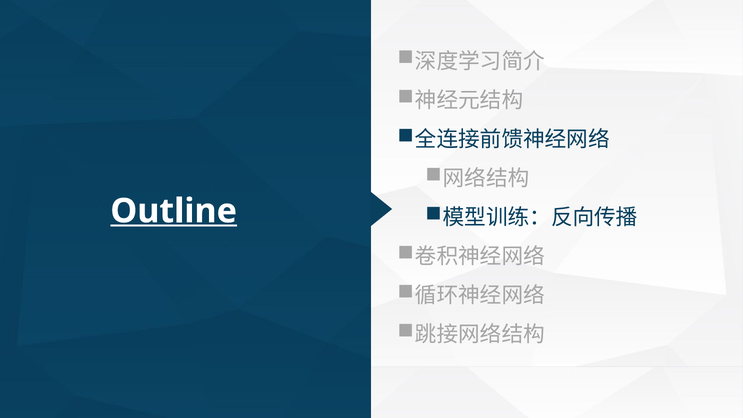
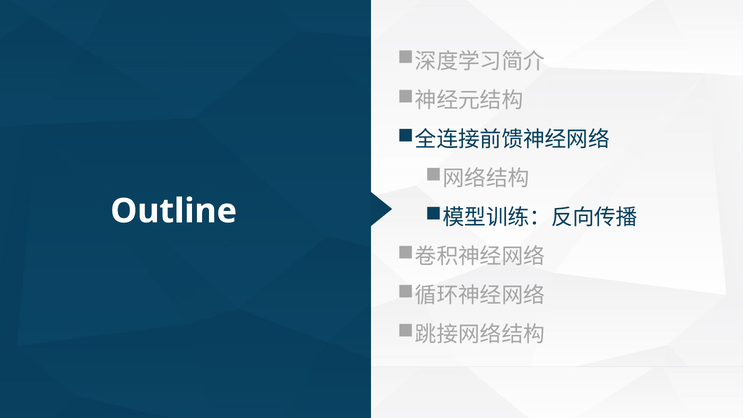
Outline underline: present -> none
